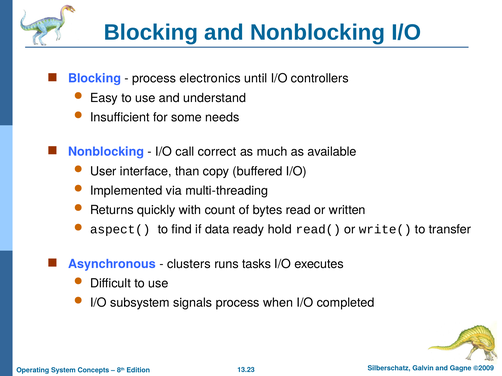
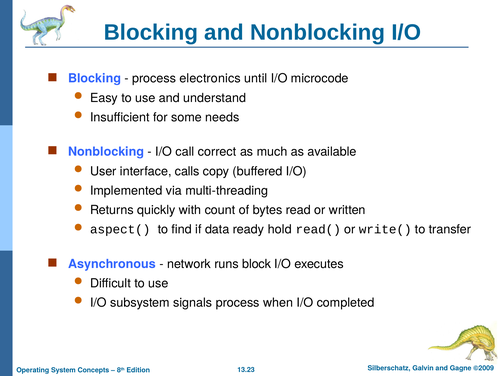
controllers: controllers -> microcode
than: than -> calls
clusters: clusters -> network
tasks: tasks -> block
